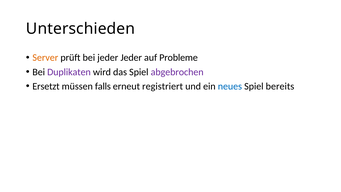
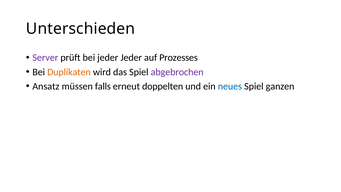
Server colour: orange -> purple
Probleme: Probleme -> Prozesses
Duplikaten colour: purple -> orange
Ersetzt: Ersetzt -> Ansatz
registriert: registriert -> doppelten
bereits: bereits -> ganzen
